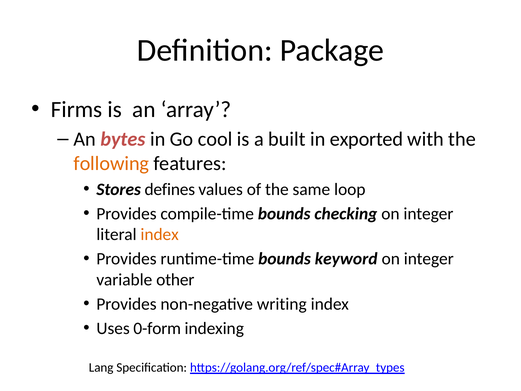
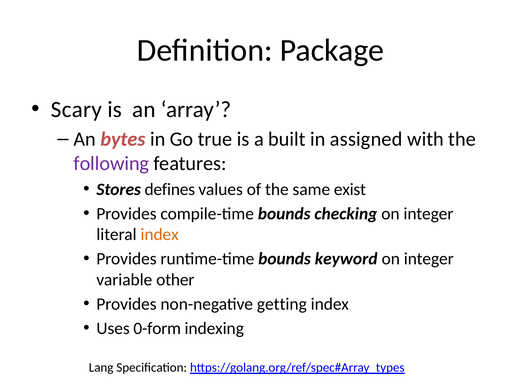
Firms: Firms -> Scary
cool: cool -> true
exported: exported -> assigned
following colour: orange -> purple
loop: loop -> exist
writing: writing -> getting
